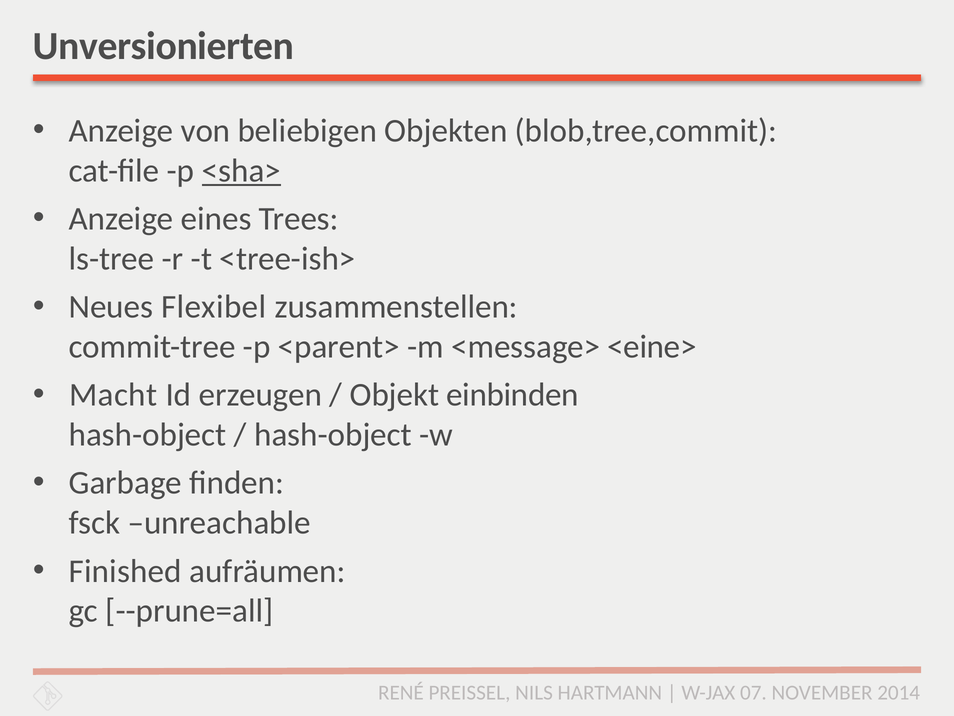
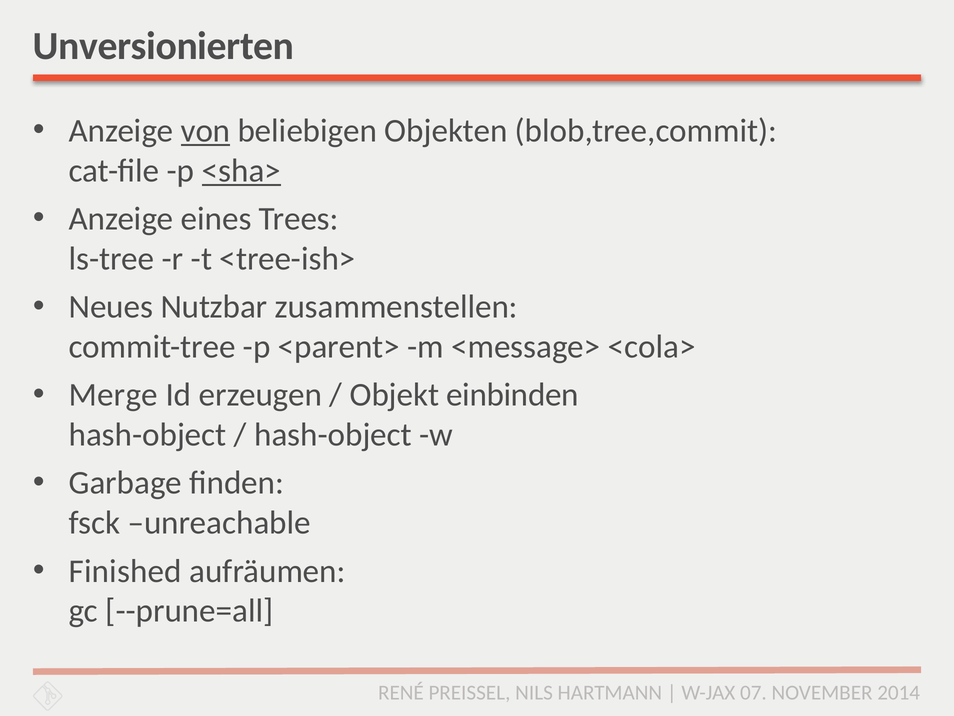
von underline: none -> present
Flexibel: Flexibel -> Nutzbar
<eine>: <eine> -> <cola>
Macht: Macht -> Merge
